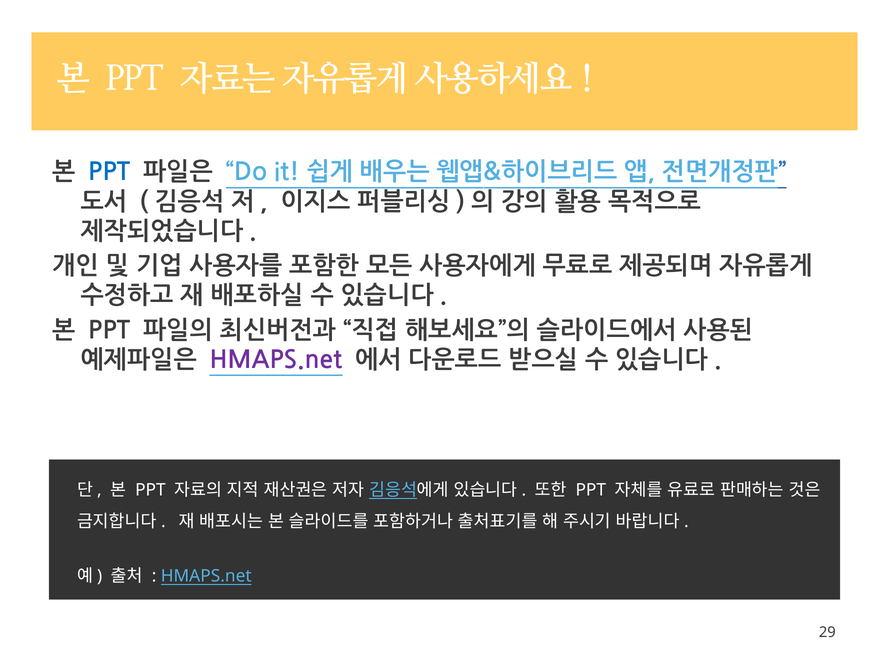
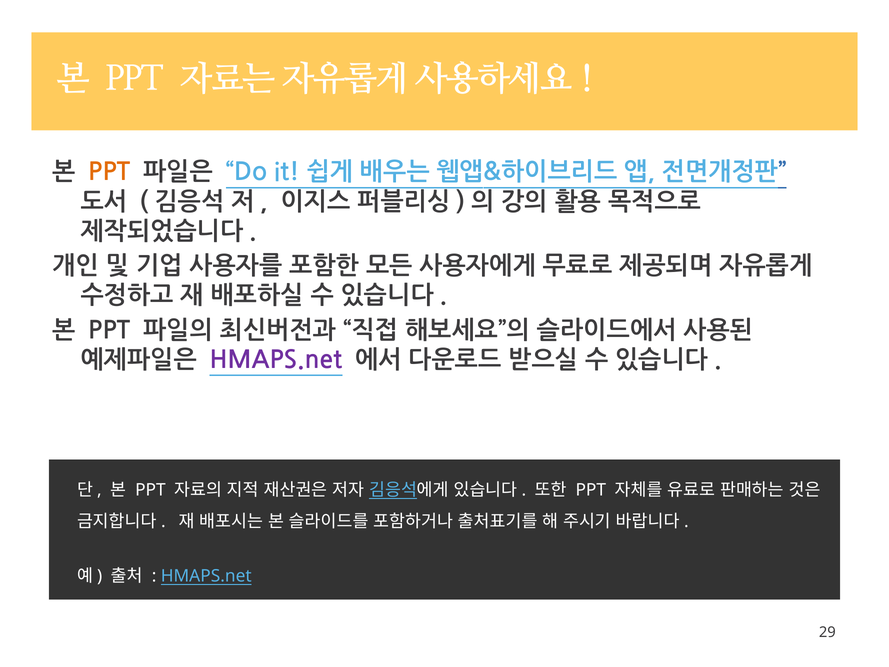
PPT at (109, 172) colour: blue -> orange
